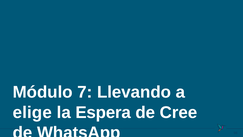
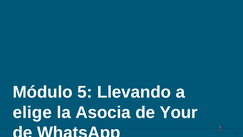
7: 7 -> 5
Espera: Espera -> Asocia
Cree: Cree -> Your
